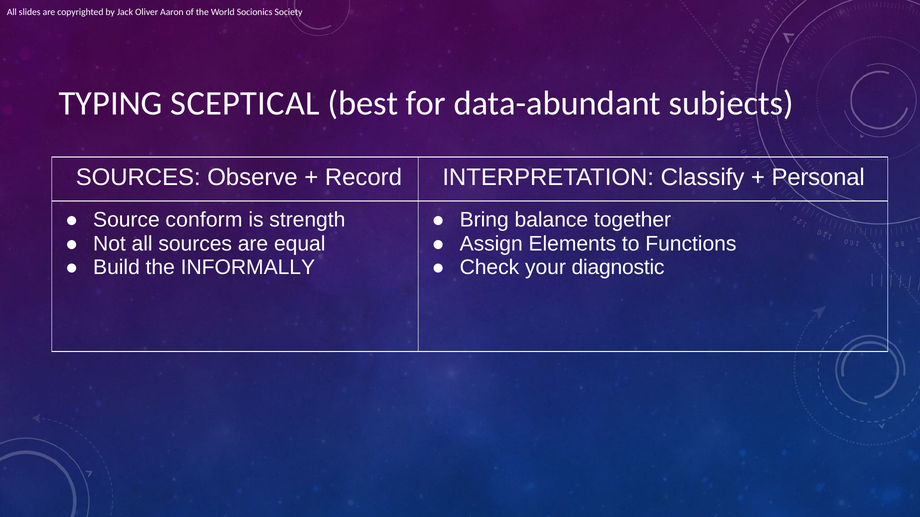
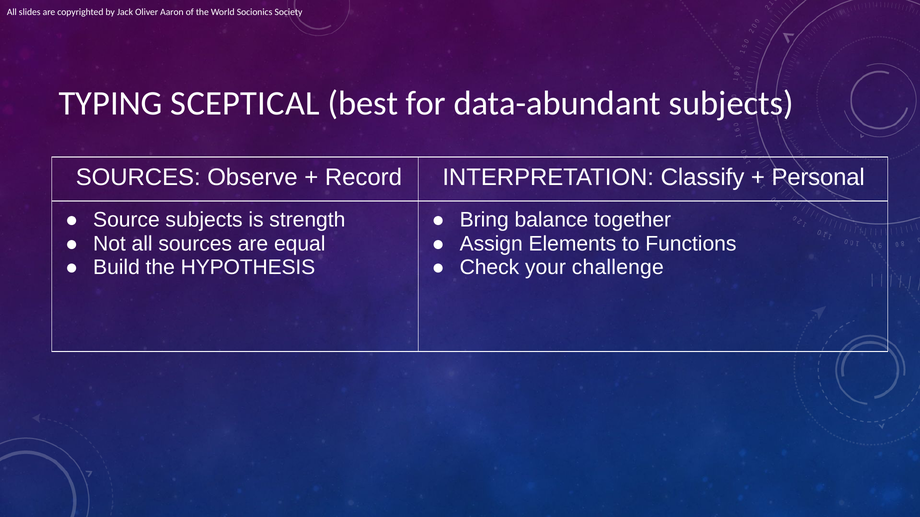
Source conform: conform -> subjects
INFORMALLY: INFORMALLY -> HYPOTHESIS
diagnostic: diagnostic -> challenge
